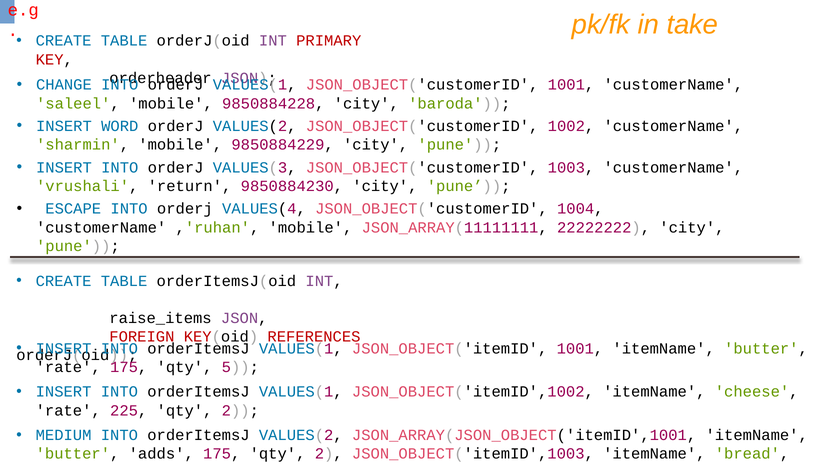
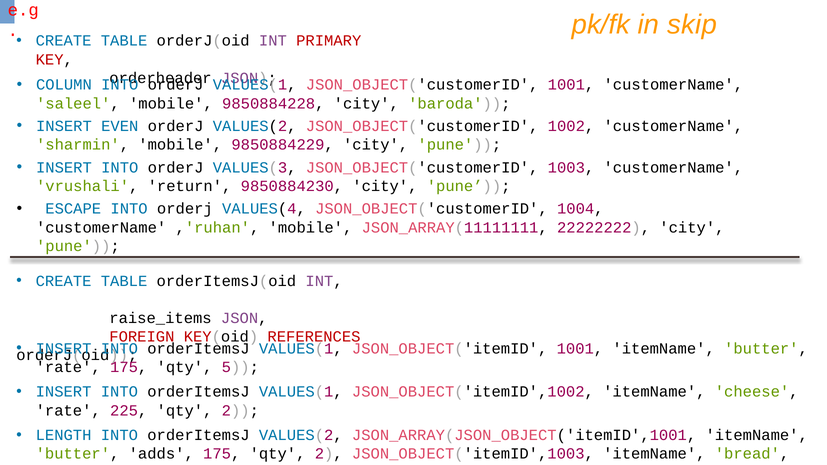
take: take -> skip
CHANGE: CHANGE -> COLUMN
WORD: WORD -> EVEN
MEDIUM: MEDIUM -> LENGTH
